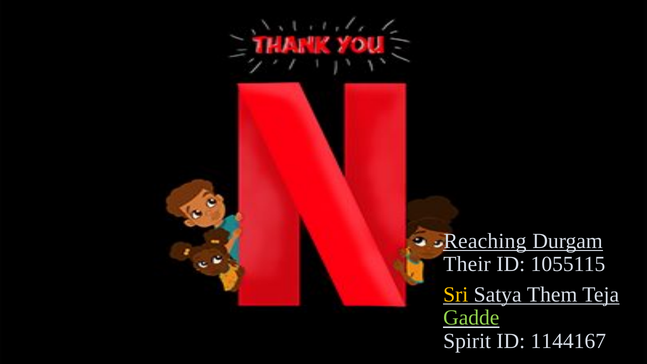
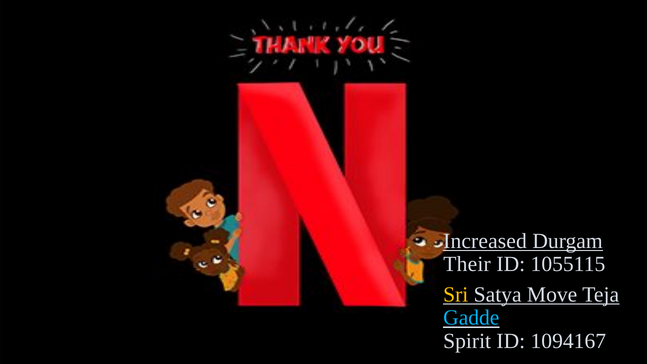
Reaching: Reaching -> Increased
Them: Them -> Move
Gadde colour: light green -> light blue
1144167: 1144167 -> 1094167
